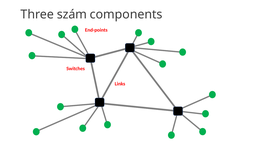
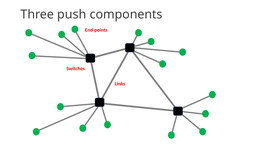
szám: szám -> push
